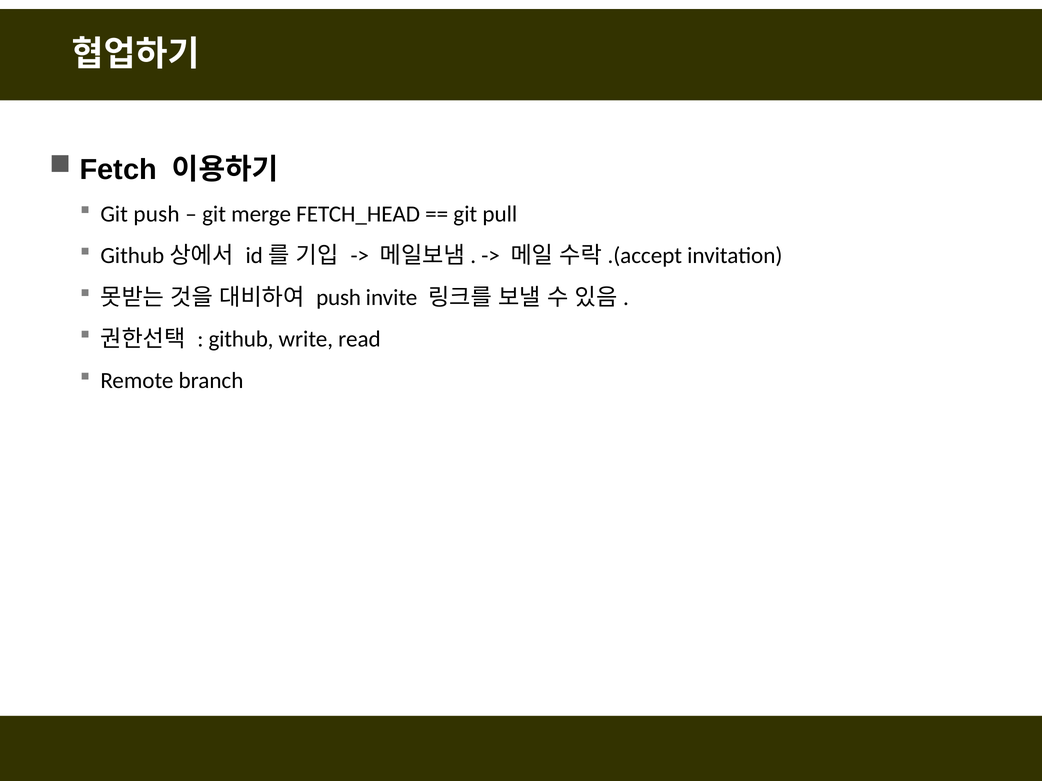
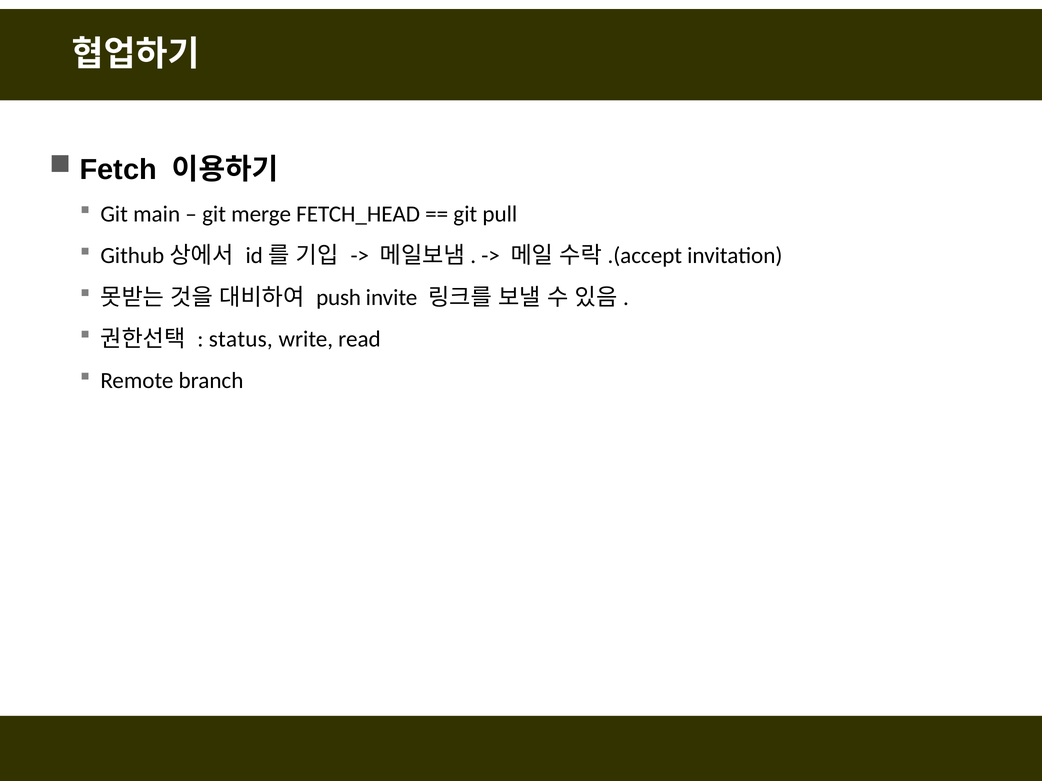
Git push: push -> main
github: github -> status
